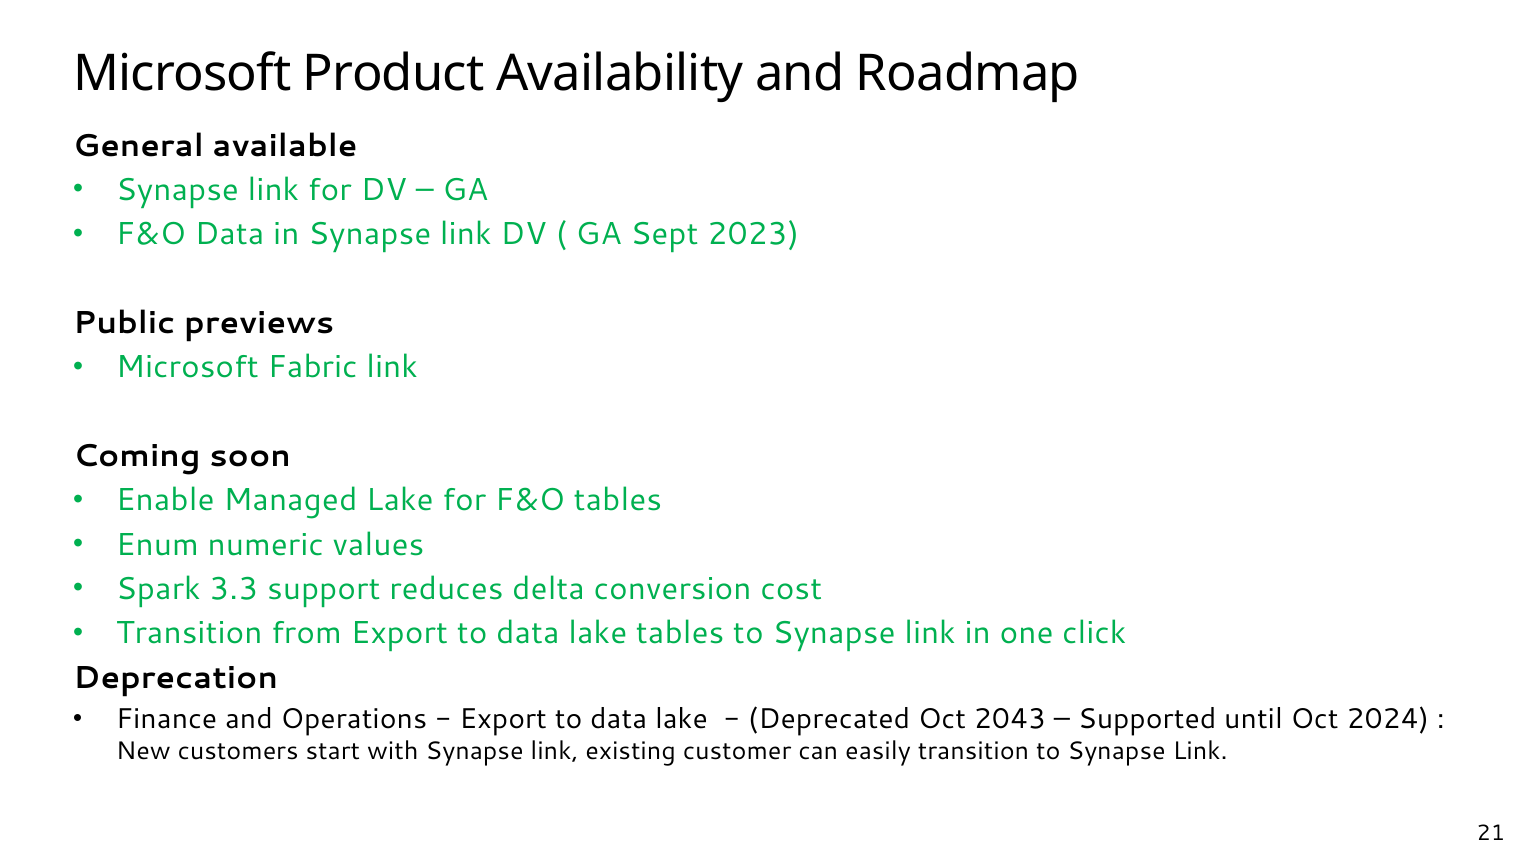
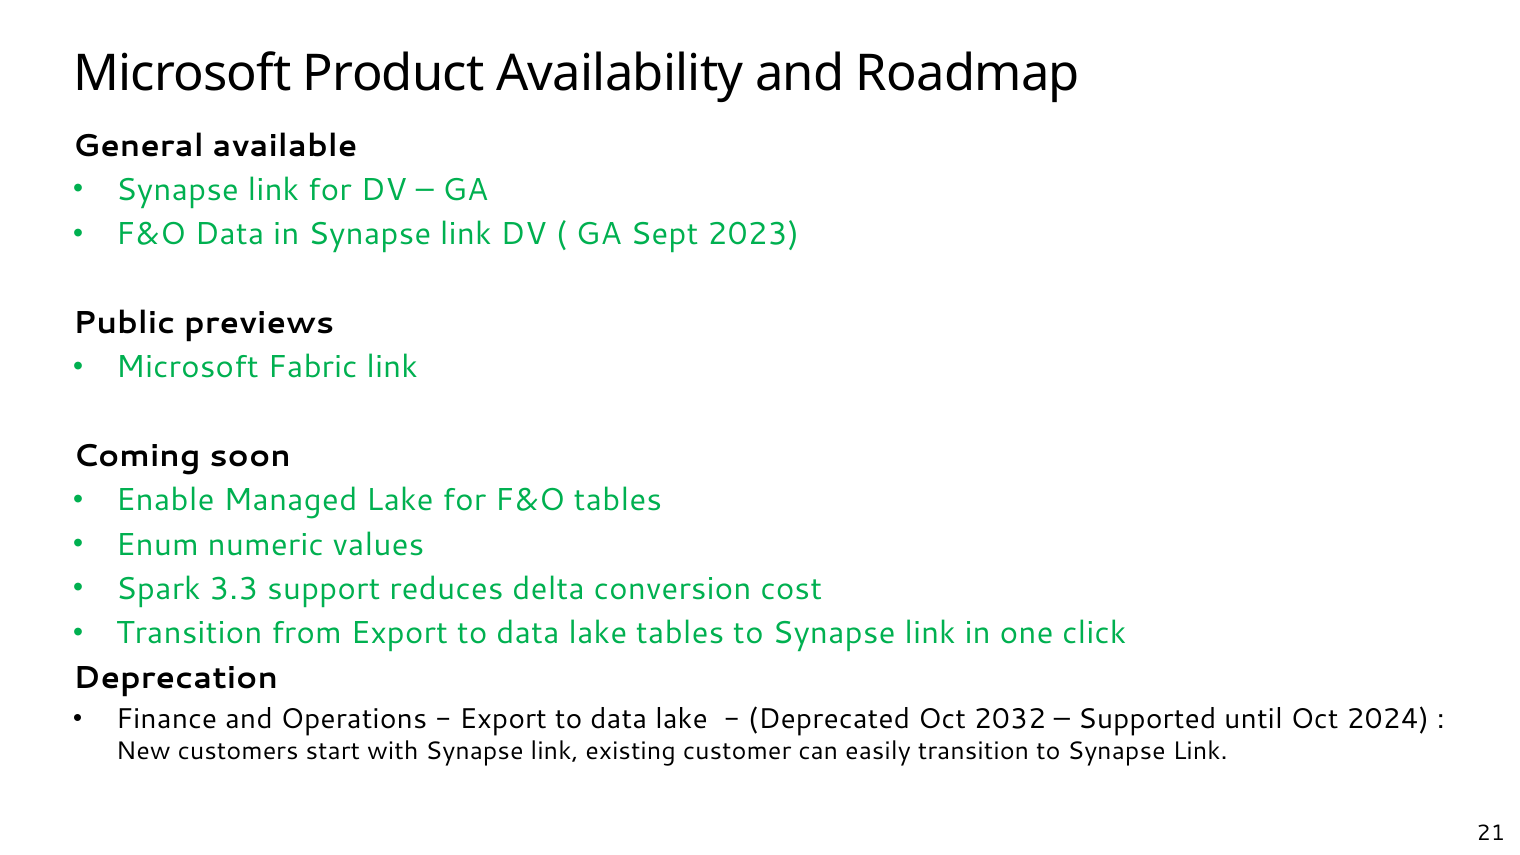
2043: 2043 -> 2032
